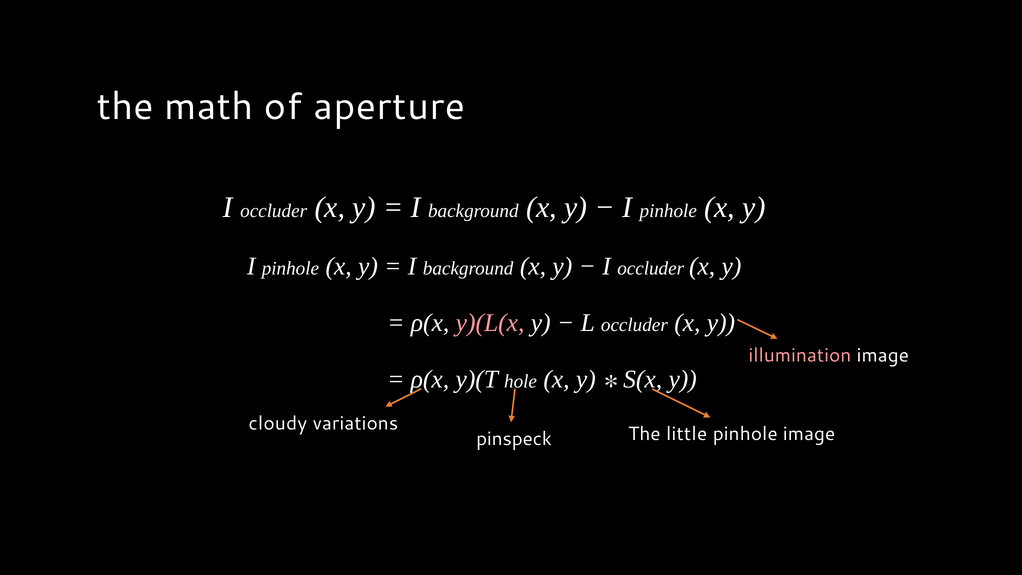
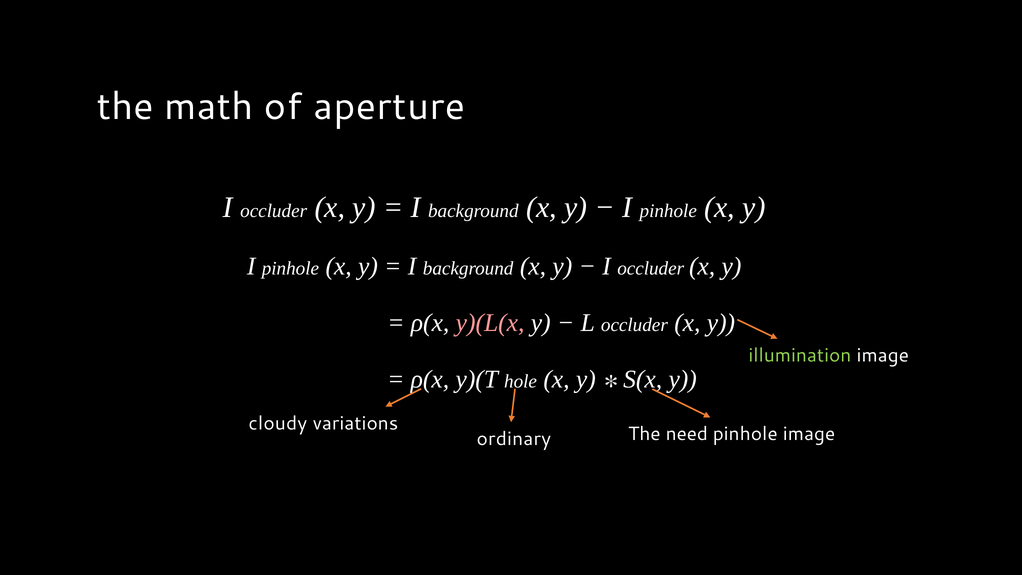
illumination colour: pink -> light green
pinspeck: pinspeck -> ordinary
little: little -> need
